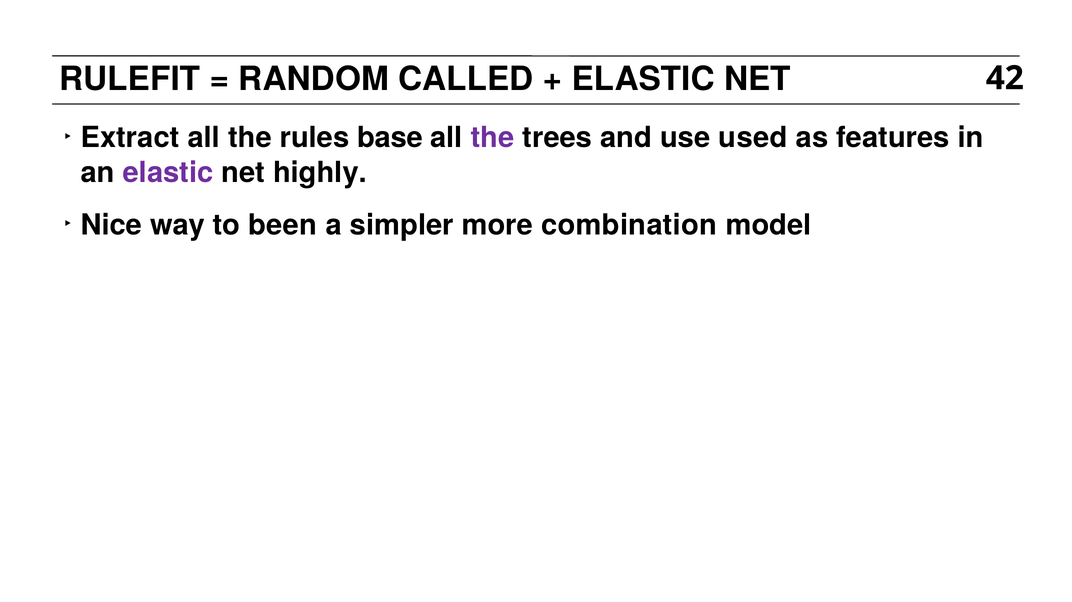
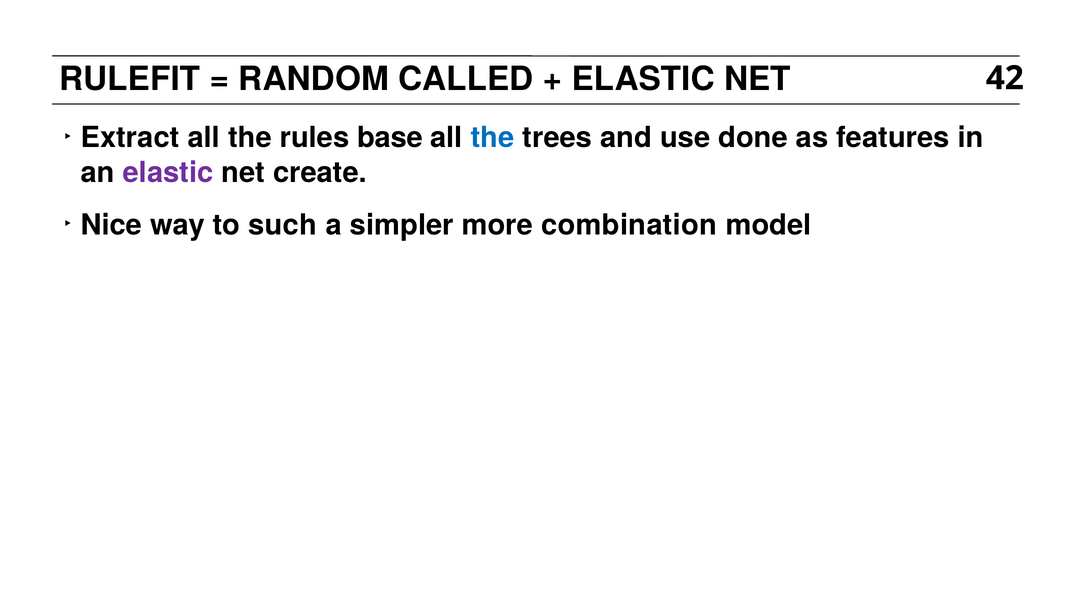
the at (493, 138) colour: purple -> blue
used: used -> done
highly: highly -> create
been: been -> such
